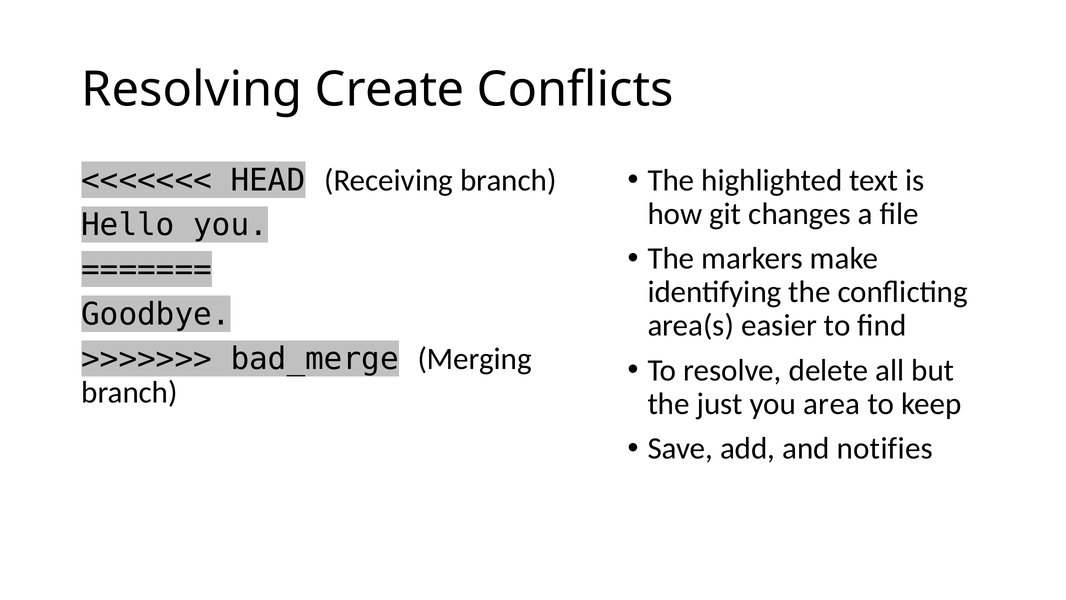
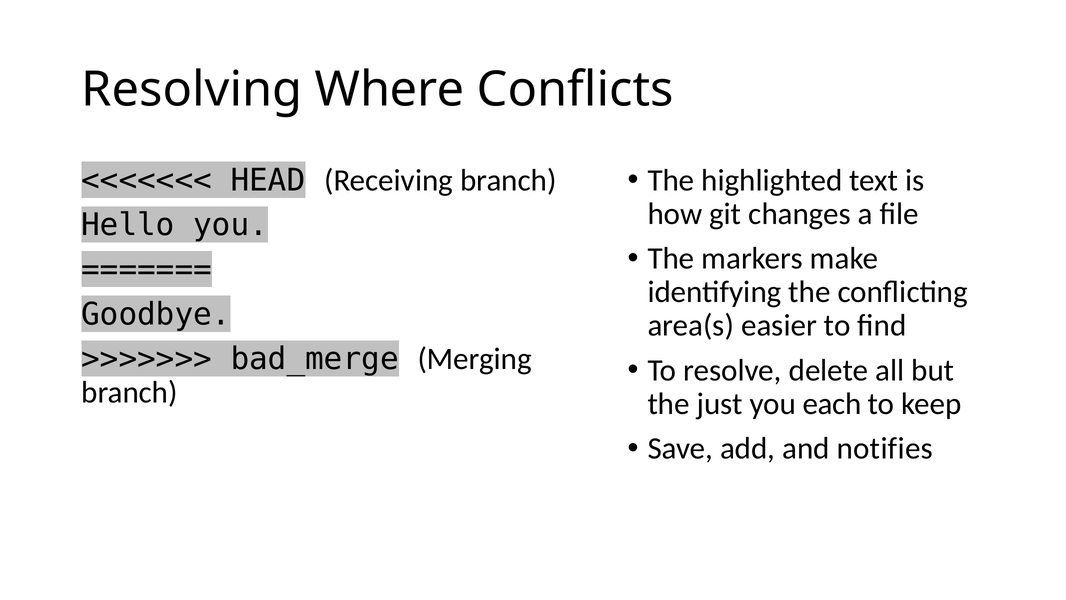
Create: Create -> Where
area: area -> each
